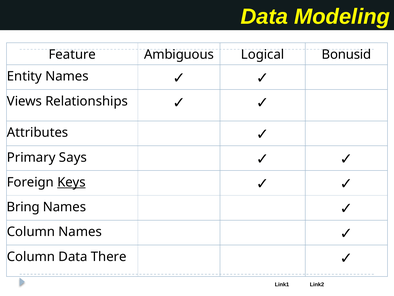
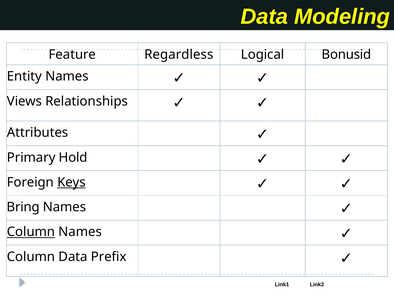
Ambiguous: Ambiguous -> Regardless
Says: Says -> Hold
Column at (31, 232) underline: none -> present
There: There -> Prefix
